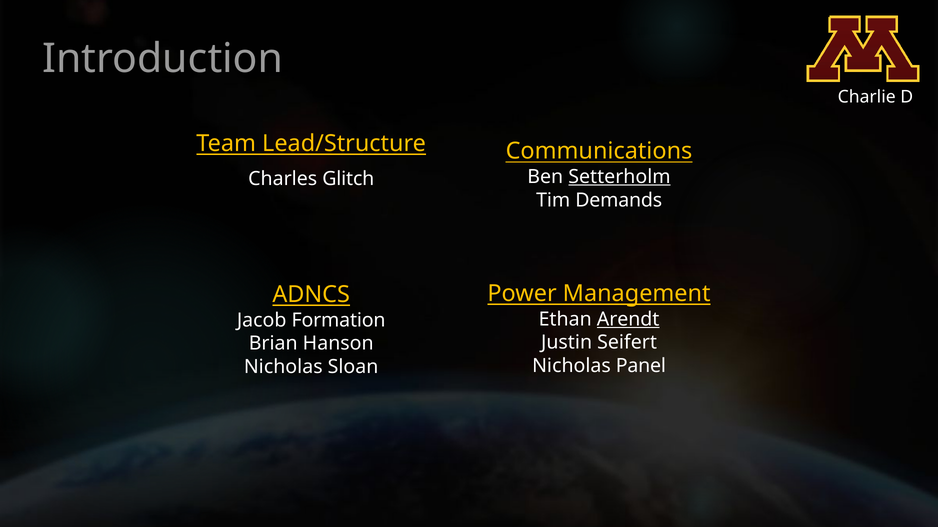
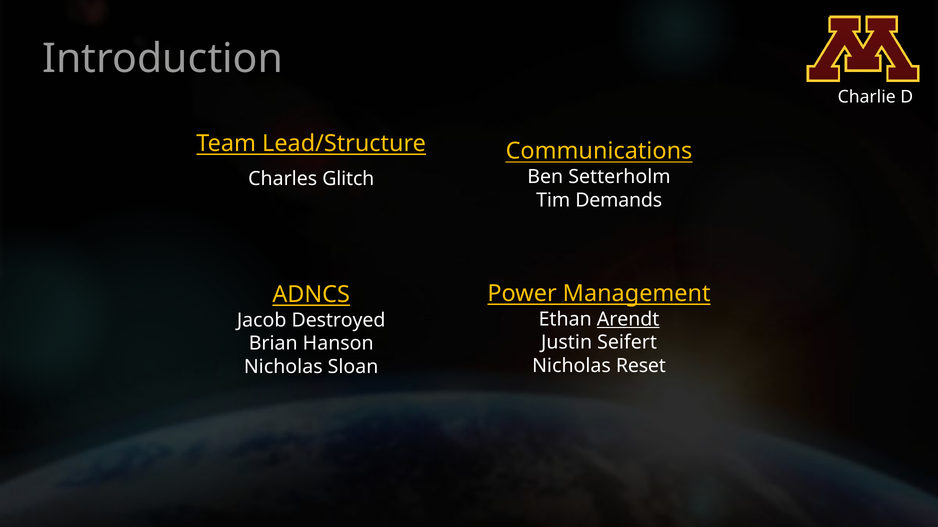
Setterholm underline: present -> none
Formation: Formation -> Destroyed
Panel: Panel -> Reset
